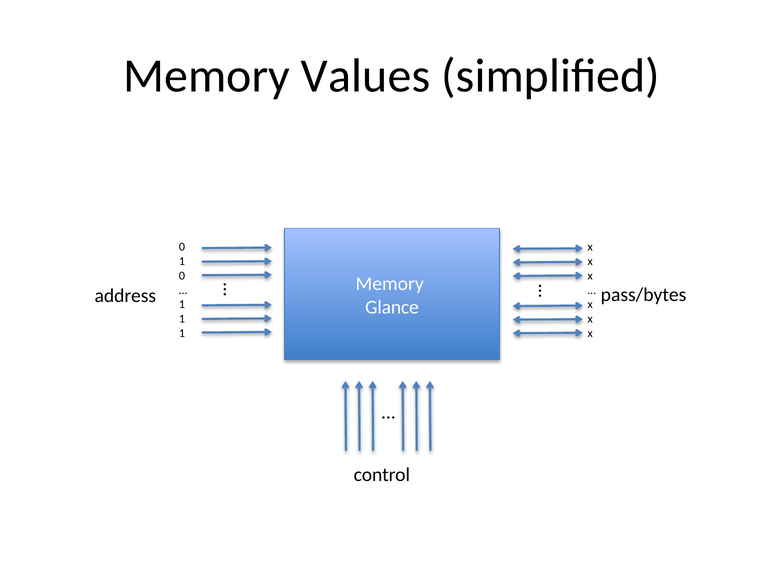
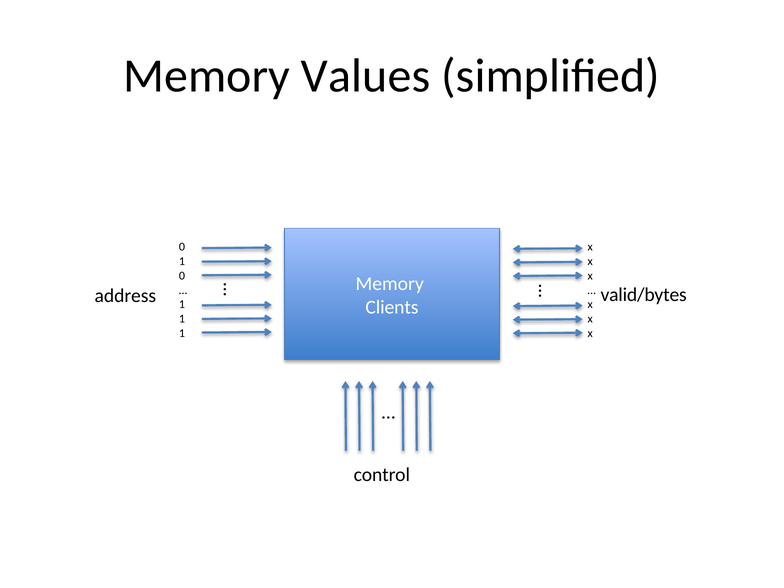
pass/bytes: pass/bytes -> valid/bytes
Glance: Glance -> Clients
